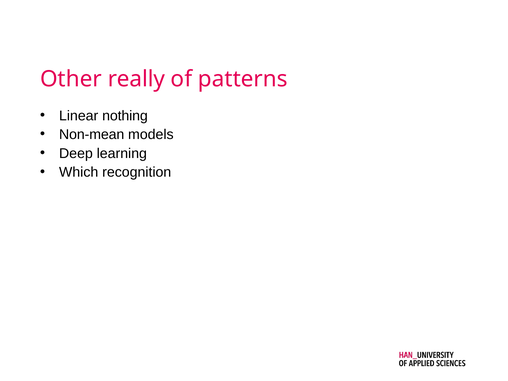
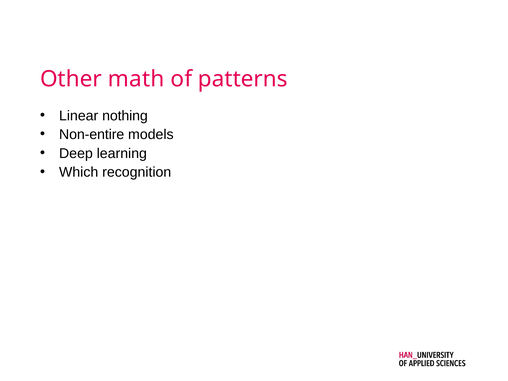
really: really -> math
Non-mean: Non-mean -> Non-entire
